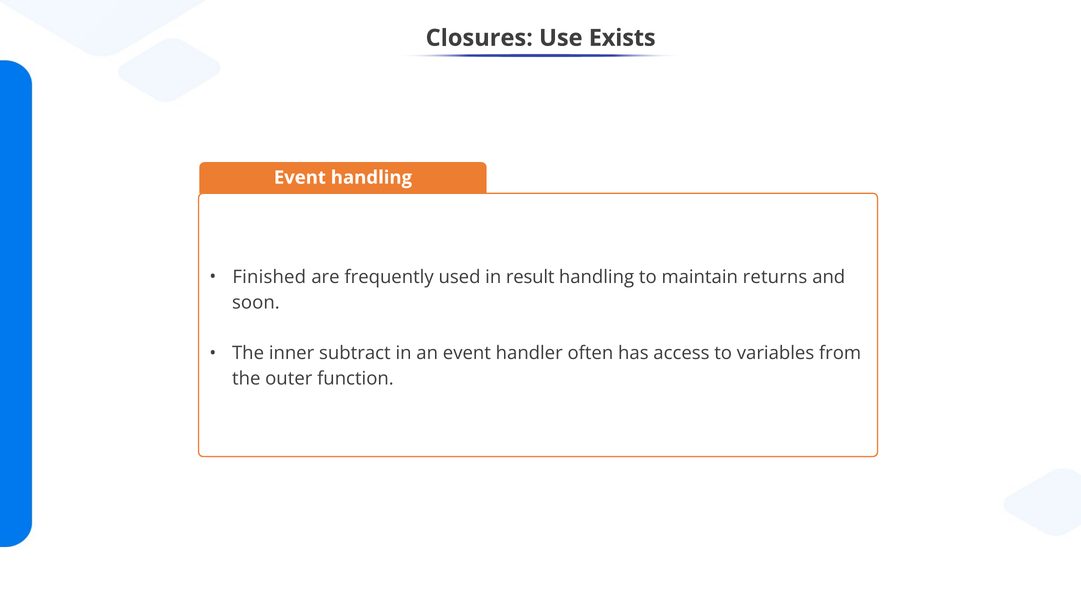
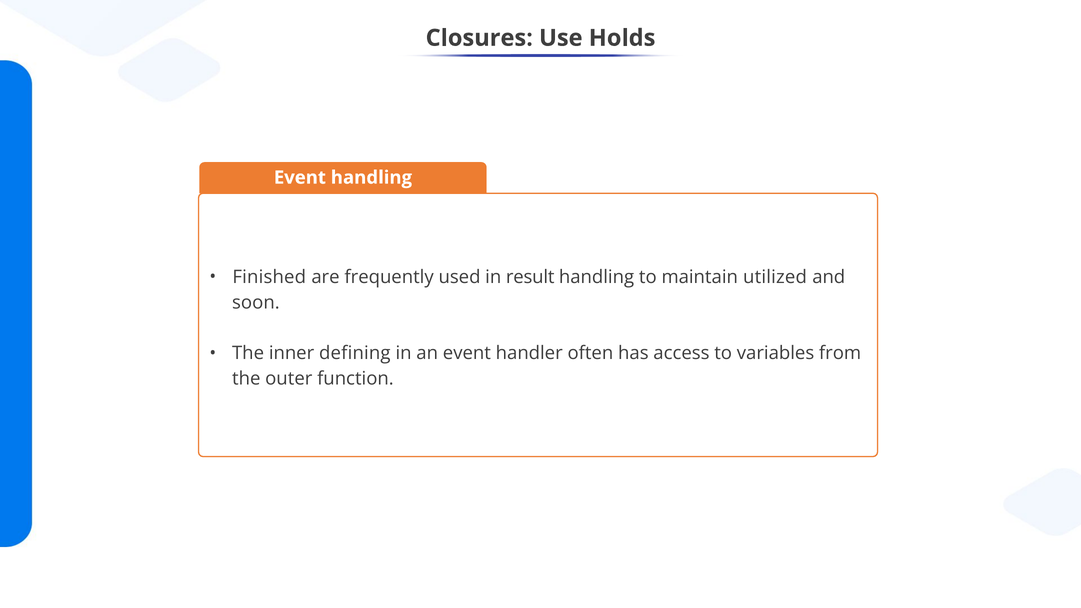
Exists: Exists -> Holds
returns: returns -> utilized
subtract: subtract -> defining
